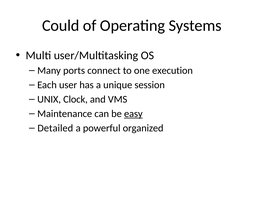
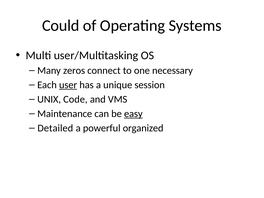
ports: ports -> zeros
execution: execution -> necessary
user underline: none -> present
Clock: Clock -> Code
